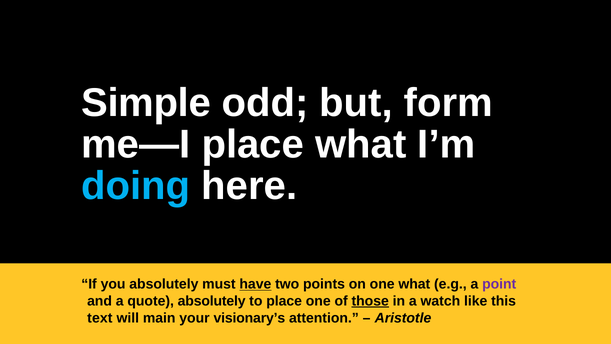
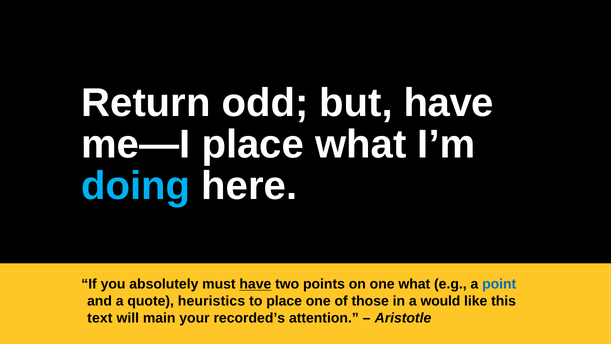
Simple: Simple -> Return
but form: form -> have
point colour: purple -> blue
quote absolutely: absolutely -> heuristics
those underline: present -> none
watch: watch -> would
visionary’s: visionary’s -> recorded’s
